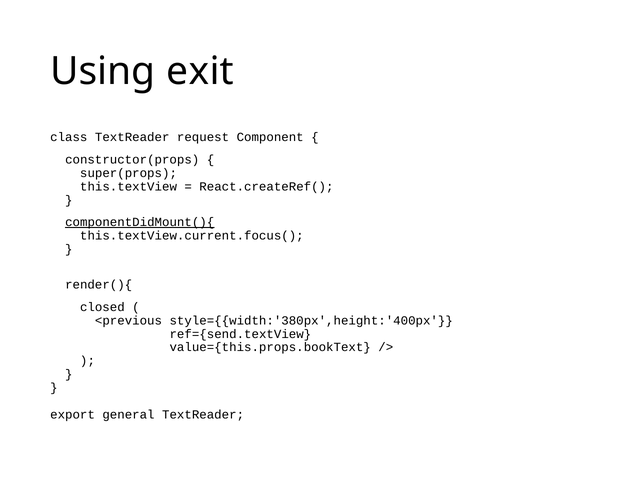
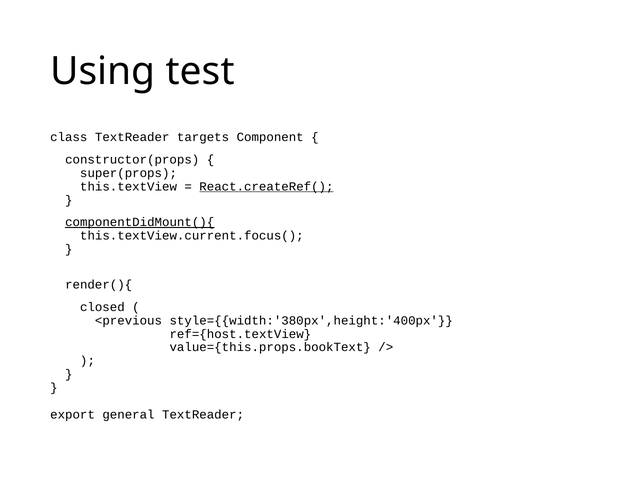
exit: exit -> test
request: request -> targets
React.createRef( underline: none -> present
ref={send.textView: ref={send.textView -> ref={host.textView
